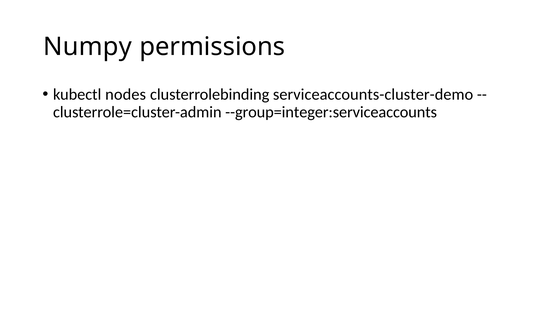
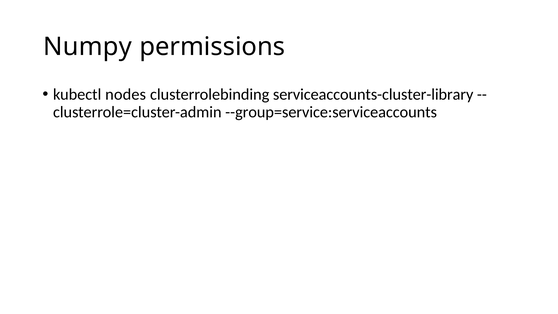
serviceaccounts-cluster-demo: serviceaccounts-cluster-demo -> serviceaccounts-cluster-library
--group=integer:serviceaccounts: --group=integer:serviceaccounts -> --group=service:serviceaccounts
